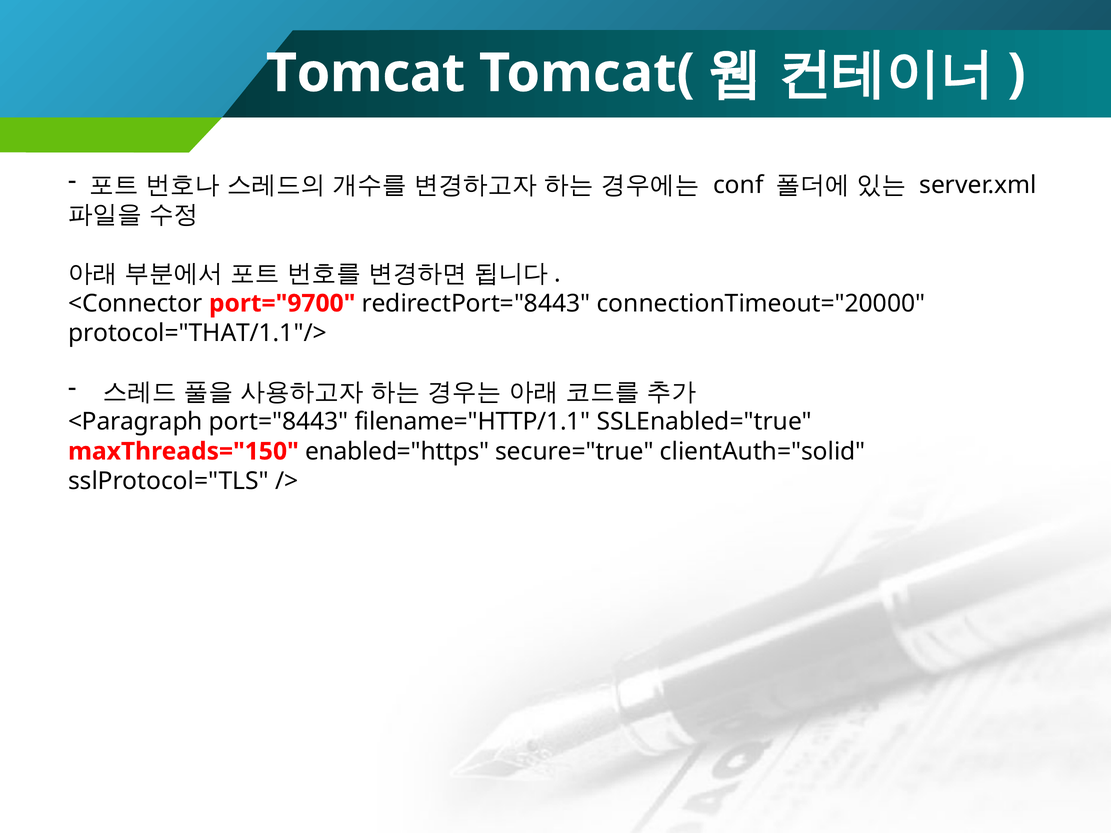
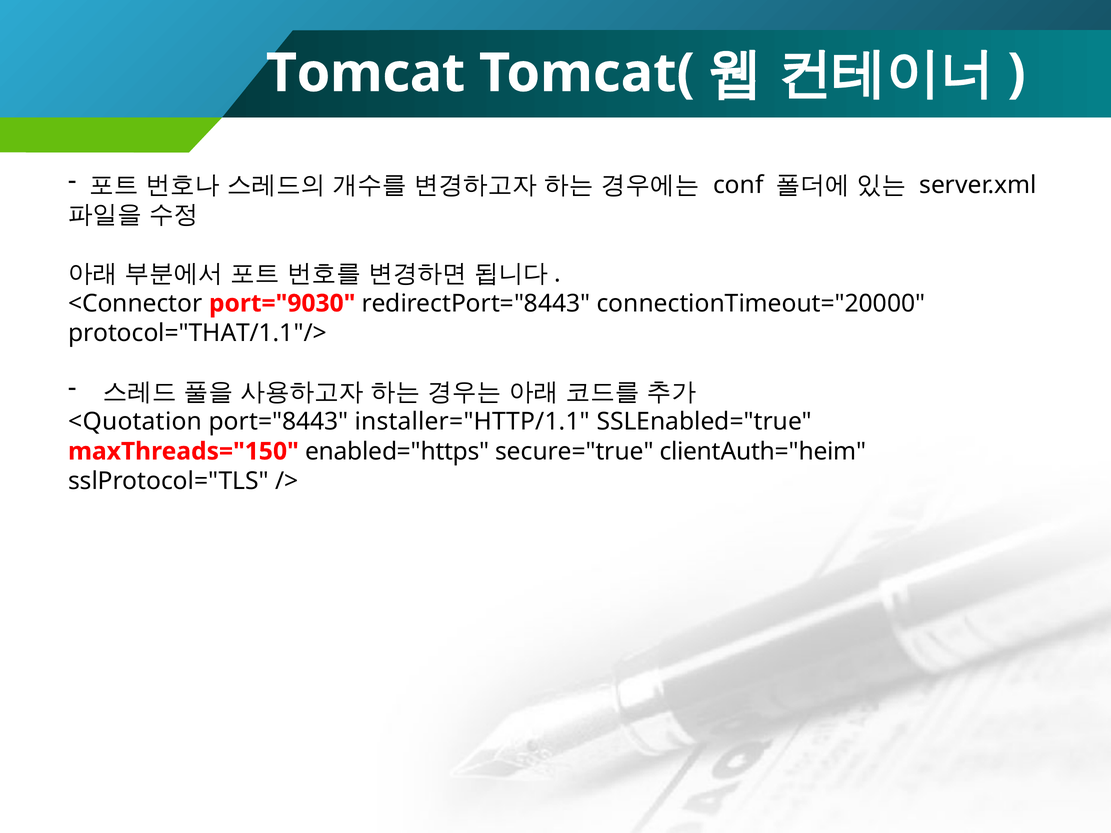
port="9700: port="9700 -> port="9030
<Paragraph: <Paragraph -> <Quotation
filename="HTTP/1.1: filename="HTTP/1.1 -> installer="HTTP/1.1
clientAuth="solid: clientAuth="solid -> clientAuth="heim
